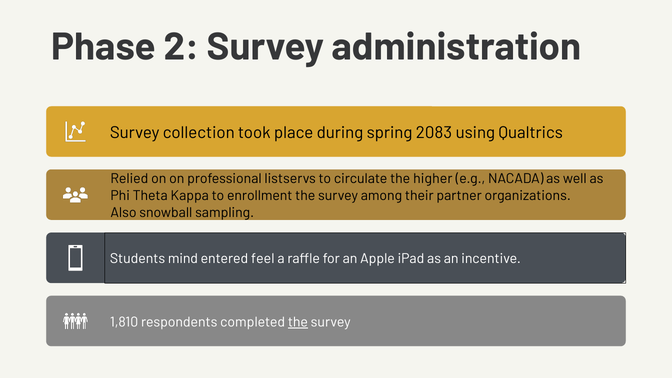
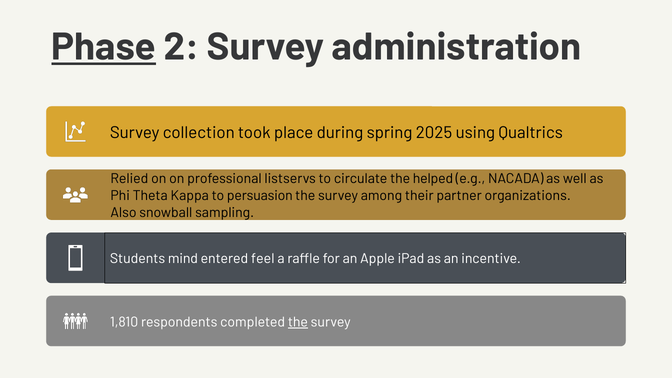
Phase underline: none -> present
2083: 2083 -> 2025
higher: higher -> helped
enrollment: enrollment -> persuasion
